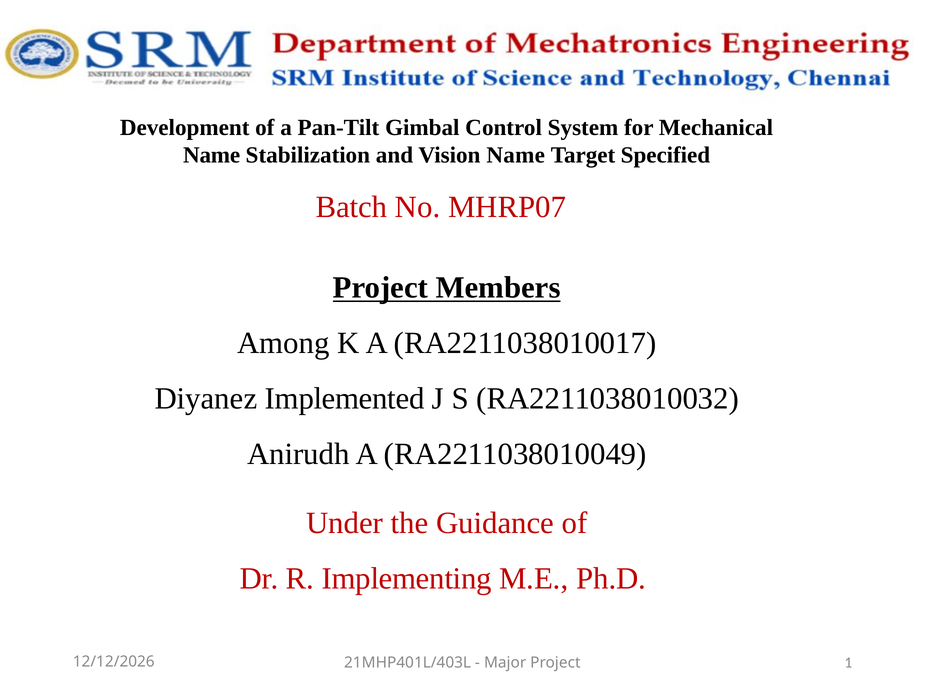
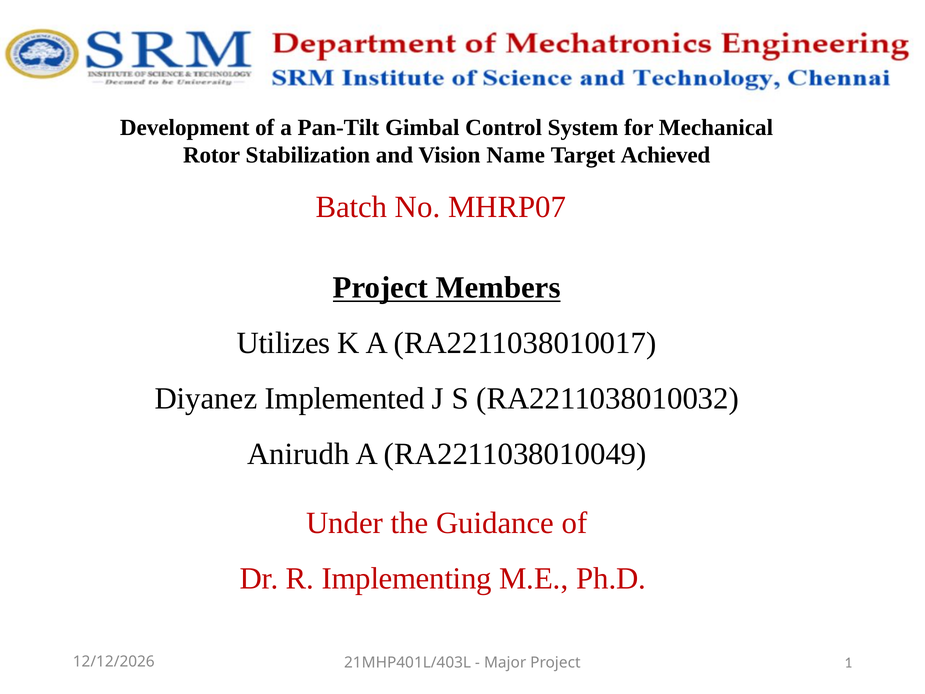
Name at (212, 155): Name -> Rotor
Specified: Specified -> Achieved
Among: Among -> Utilizes
